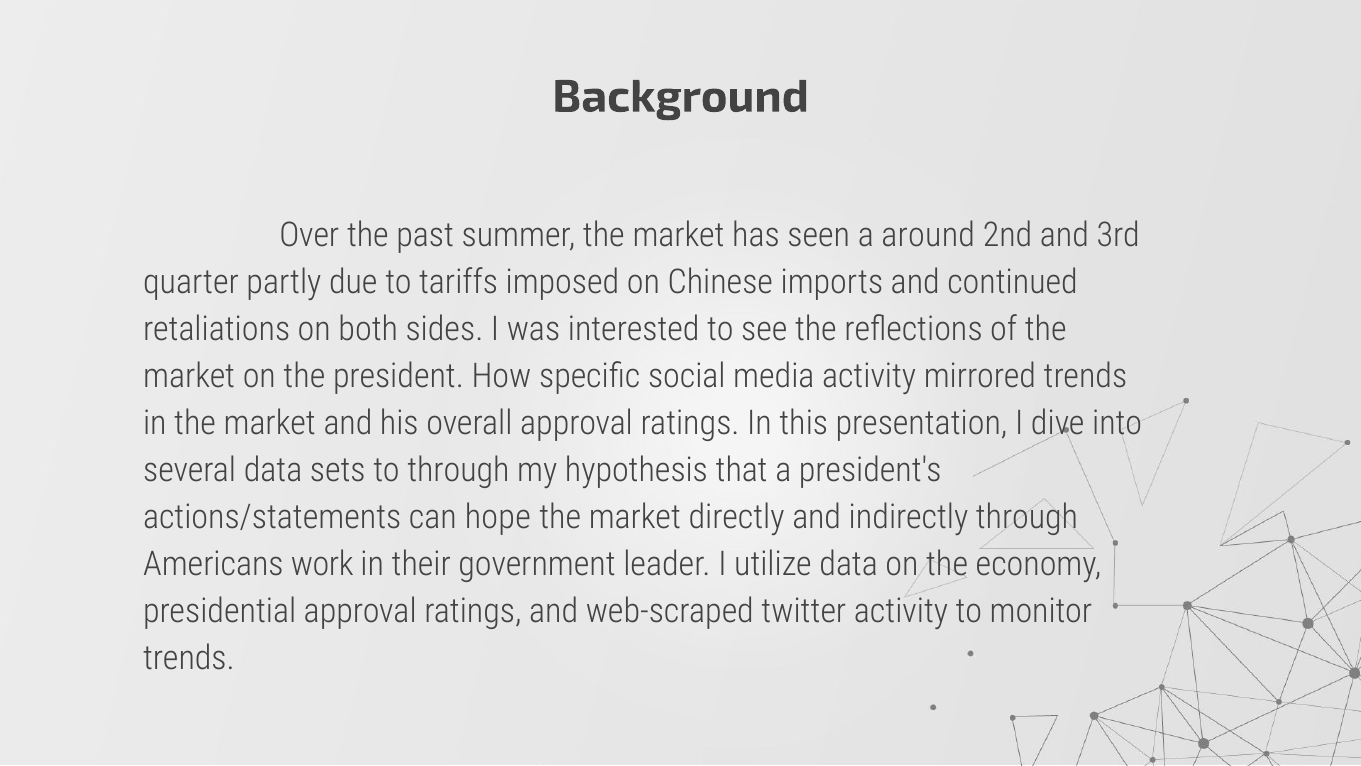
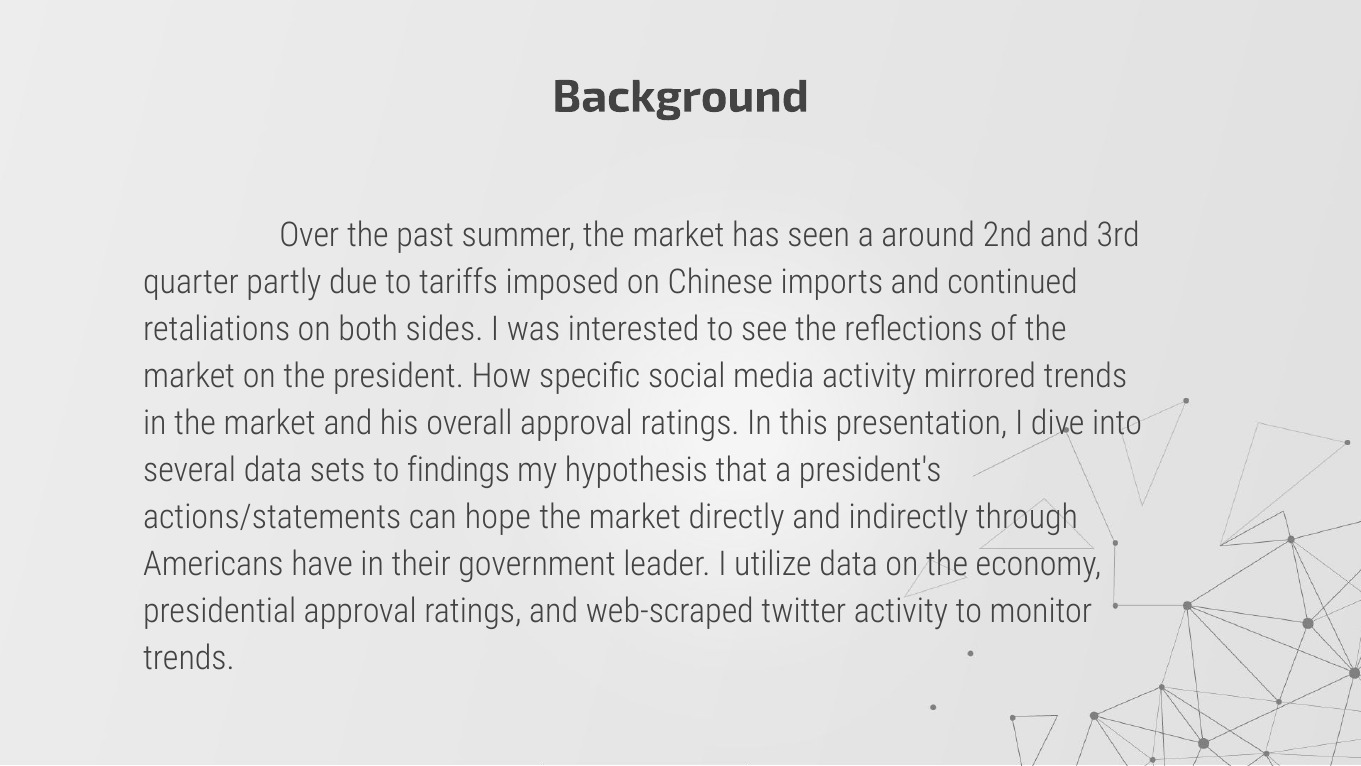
to through: through -> findings
work: work -> have
